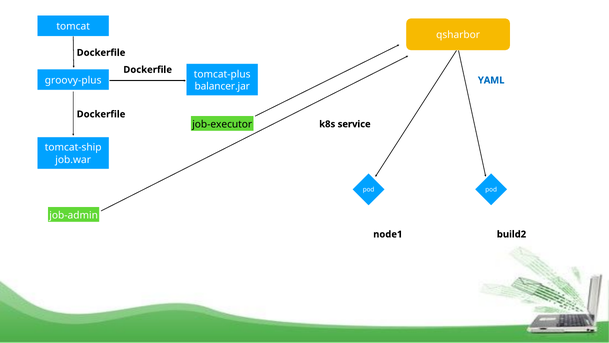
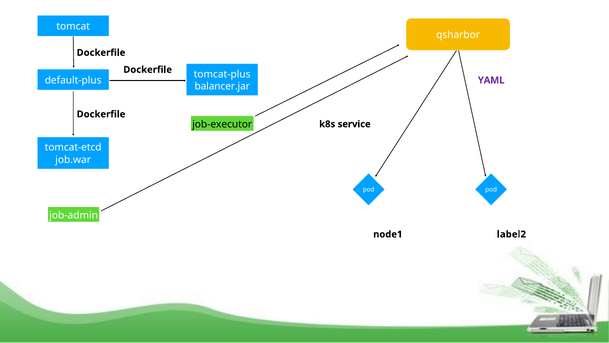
groovy-plus: groovy-plus -> default-plus
YAML colour: blue -> purple
tomcat-ship: tomcat-ship -> tomcat-etcd
build2: build2 -> label2
